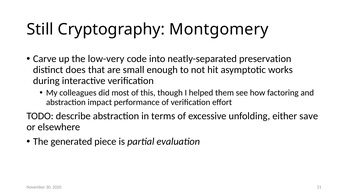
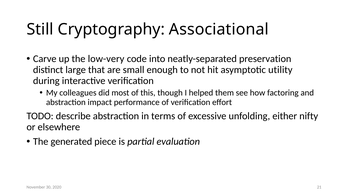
Montgomery: Montgomery -> Associational
does: does -> large
works: works -> utility
save: save -> nifty
